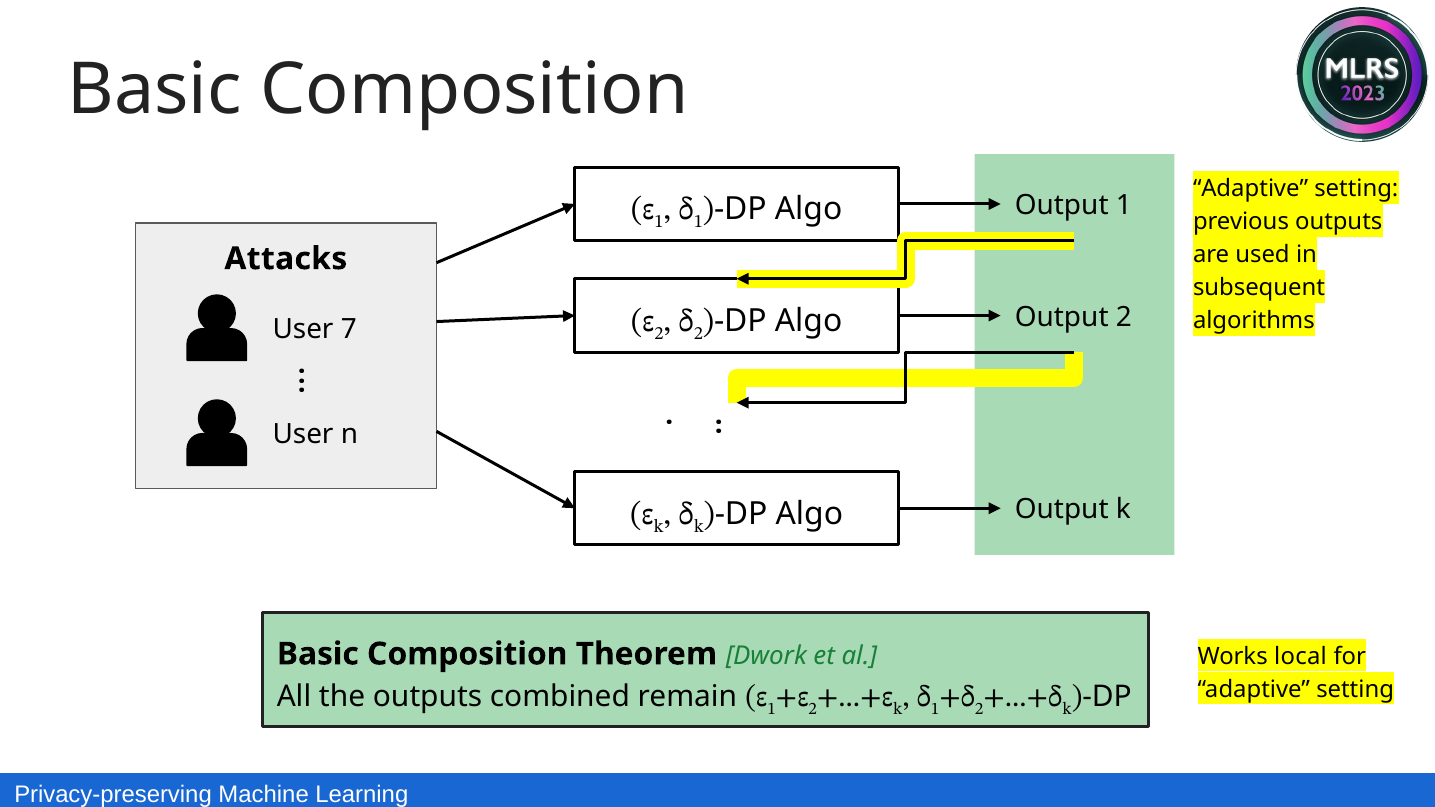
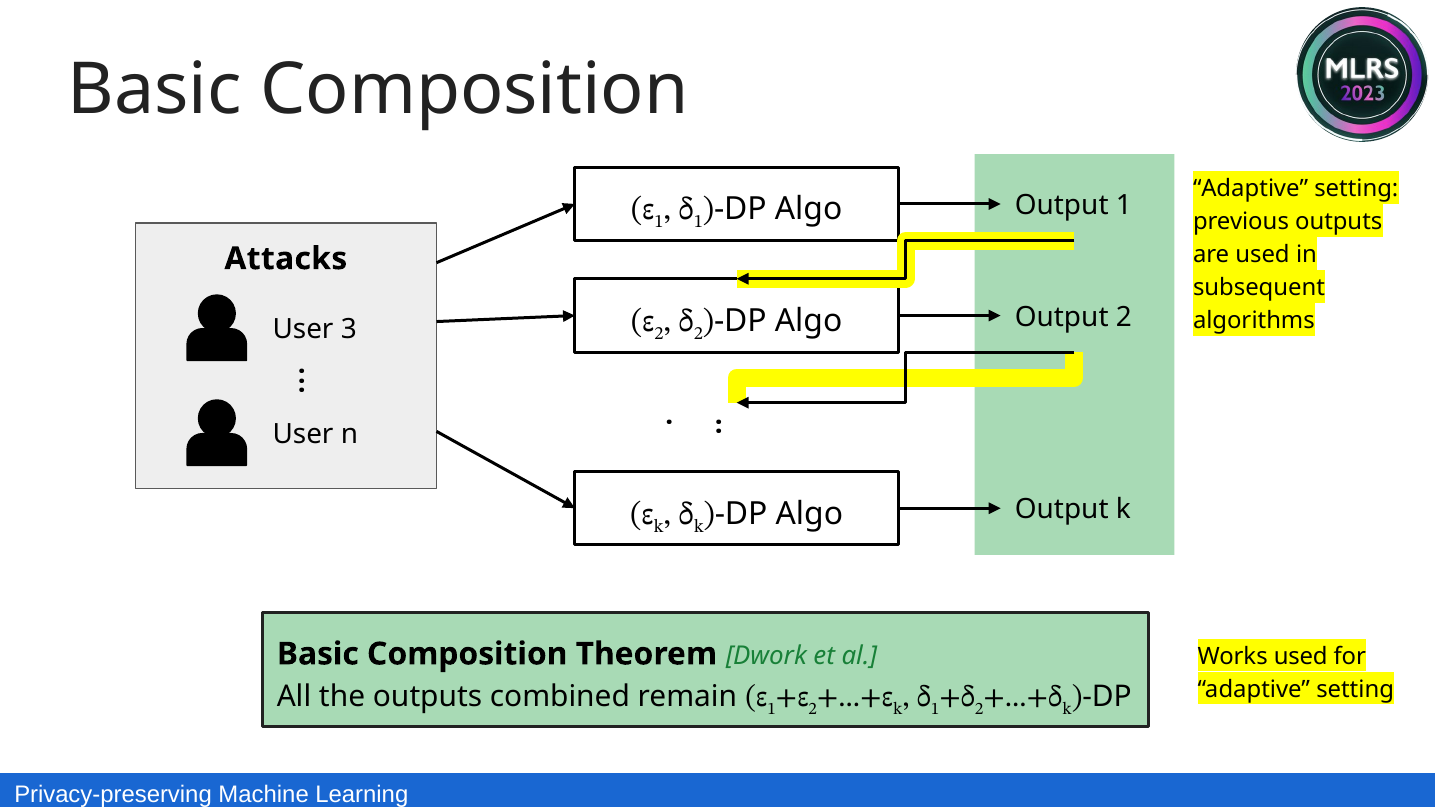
7: 7 -> 3
Works local: local -> used
